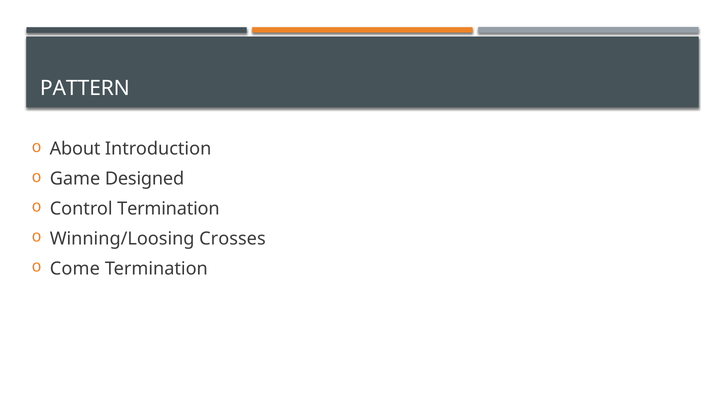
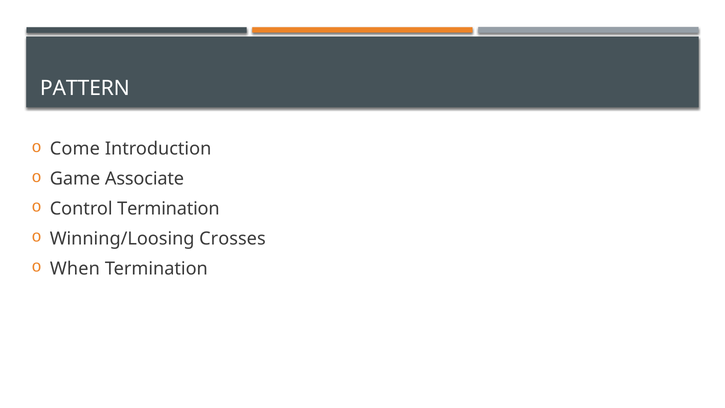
About: About -> Come
Designed: Designed -> Associate
Come: Come -> When
